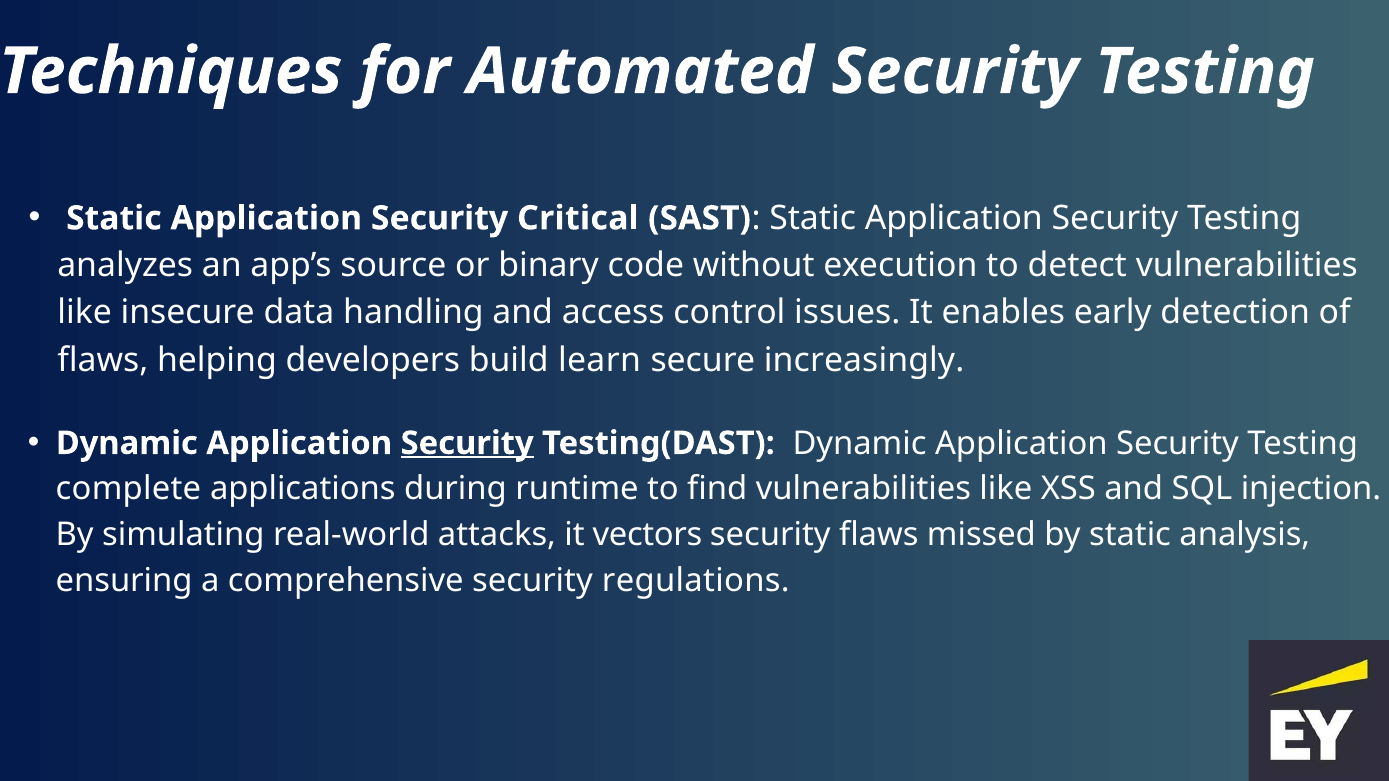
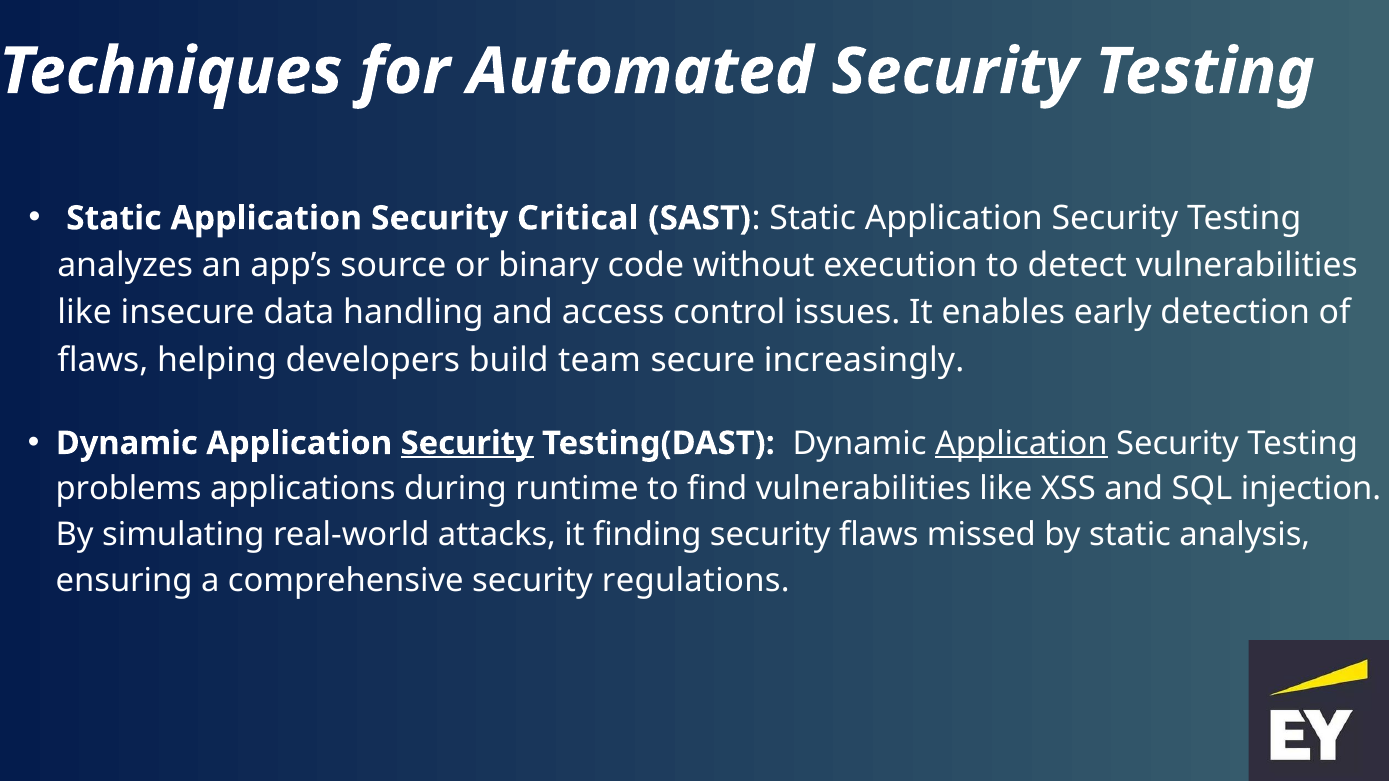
learn: learn -> team
Application at (1021, 443) underline: none -> present
complete: complete -> problems
vectors: vectors -> finding
